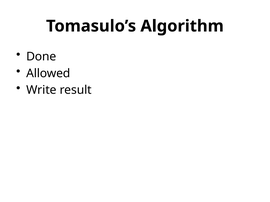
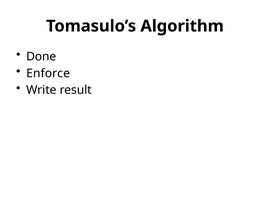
Allowed: Allowed -> Enforce
